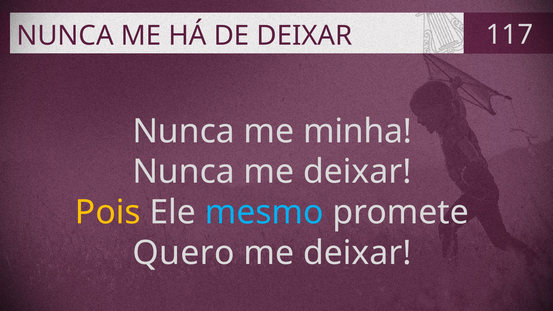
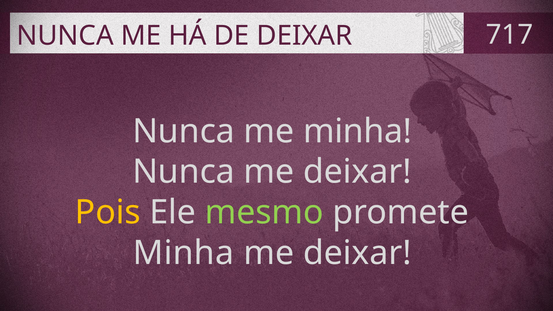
117: 117 -> 717
mesmo colour: light blue -> light green
Quero at (183, 253): Quero -> Minha
